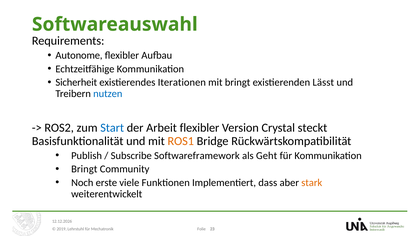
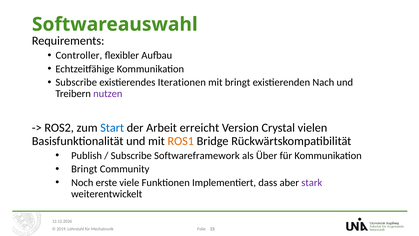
Autonome: Autonome -> Controller
Sicherheit at (76, 82): Sicherheit -> Subscribe
Lässt: Lässt -> Nach
nutzen colour: blue -> purple
Arbeit flexibler: flexibler -> erreicht
steckt: steckt -> vielen
Geht: Geht -> Über
stark colour: orange -> purple
